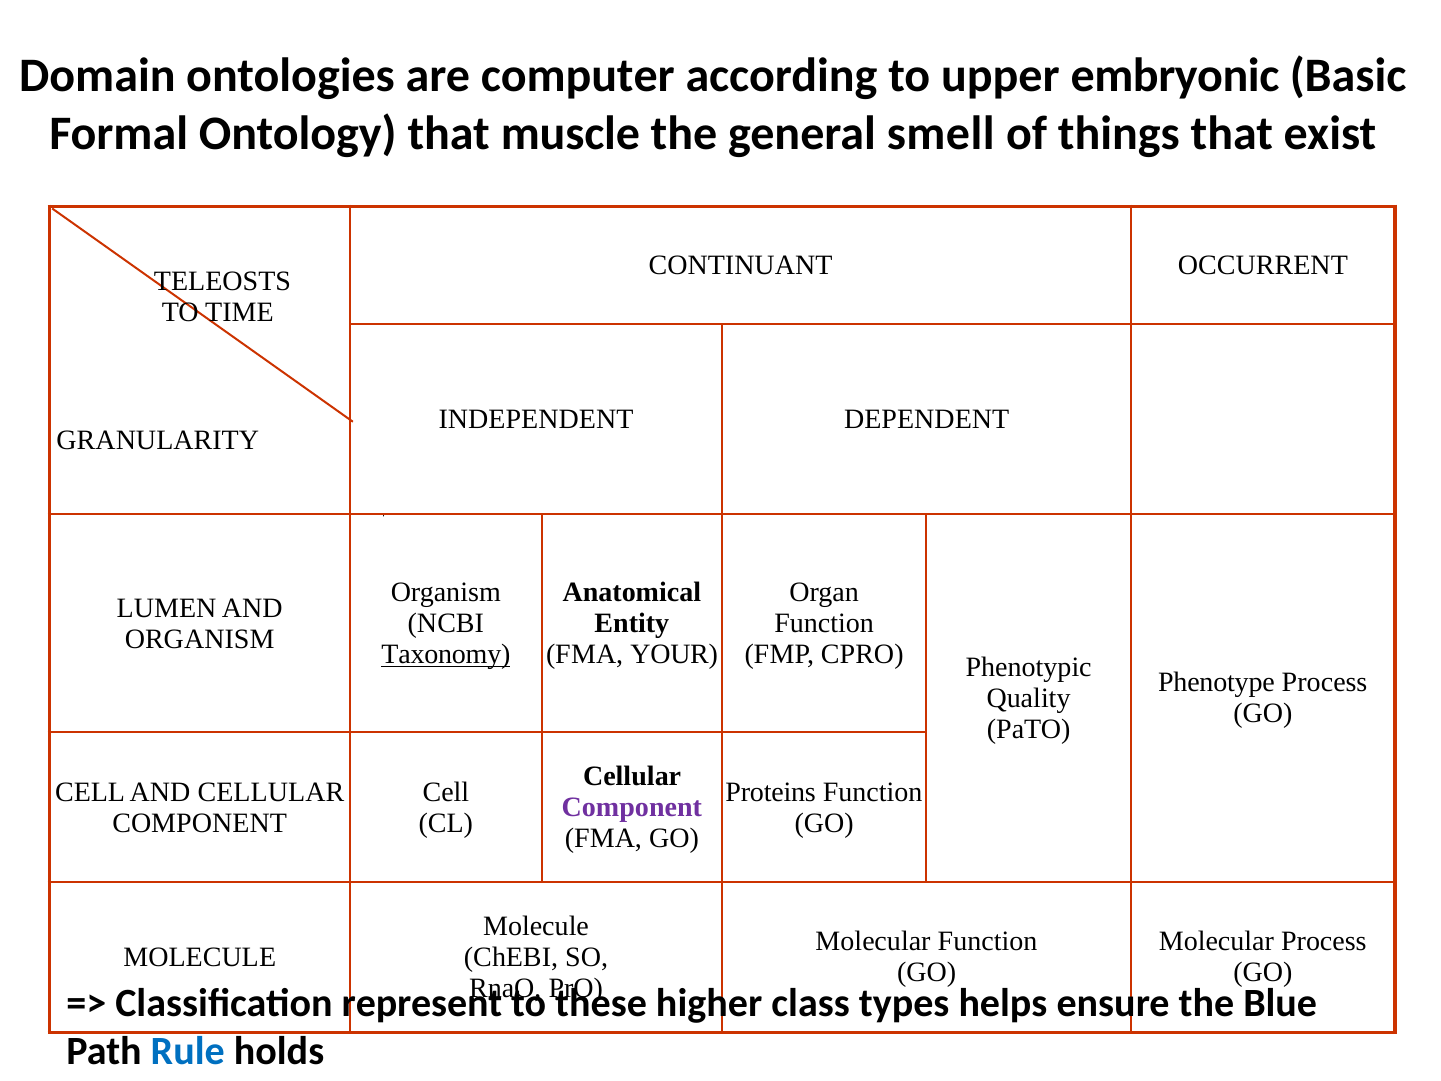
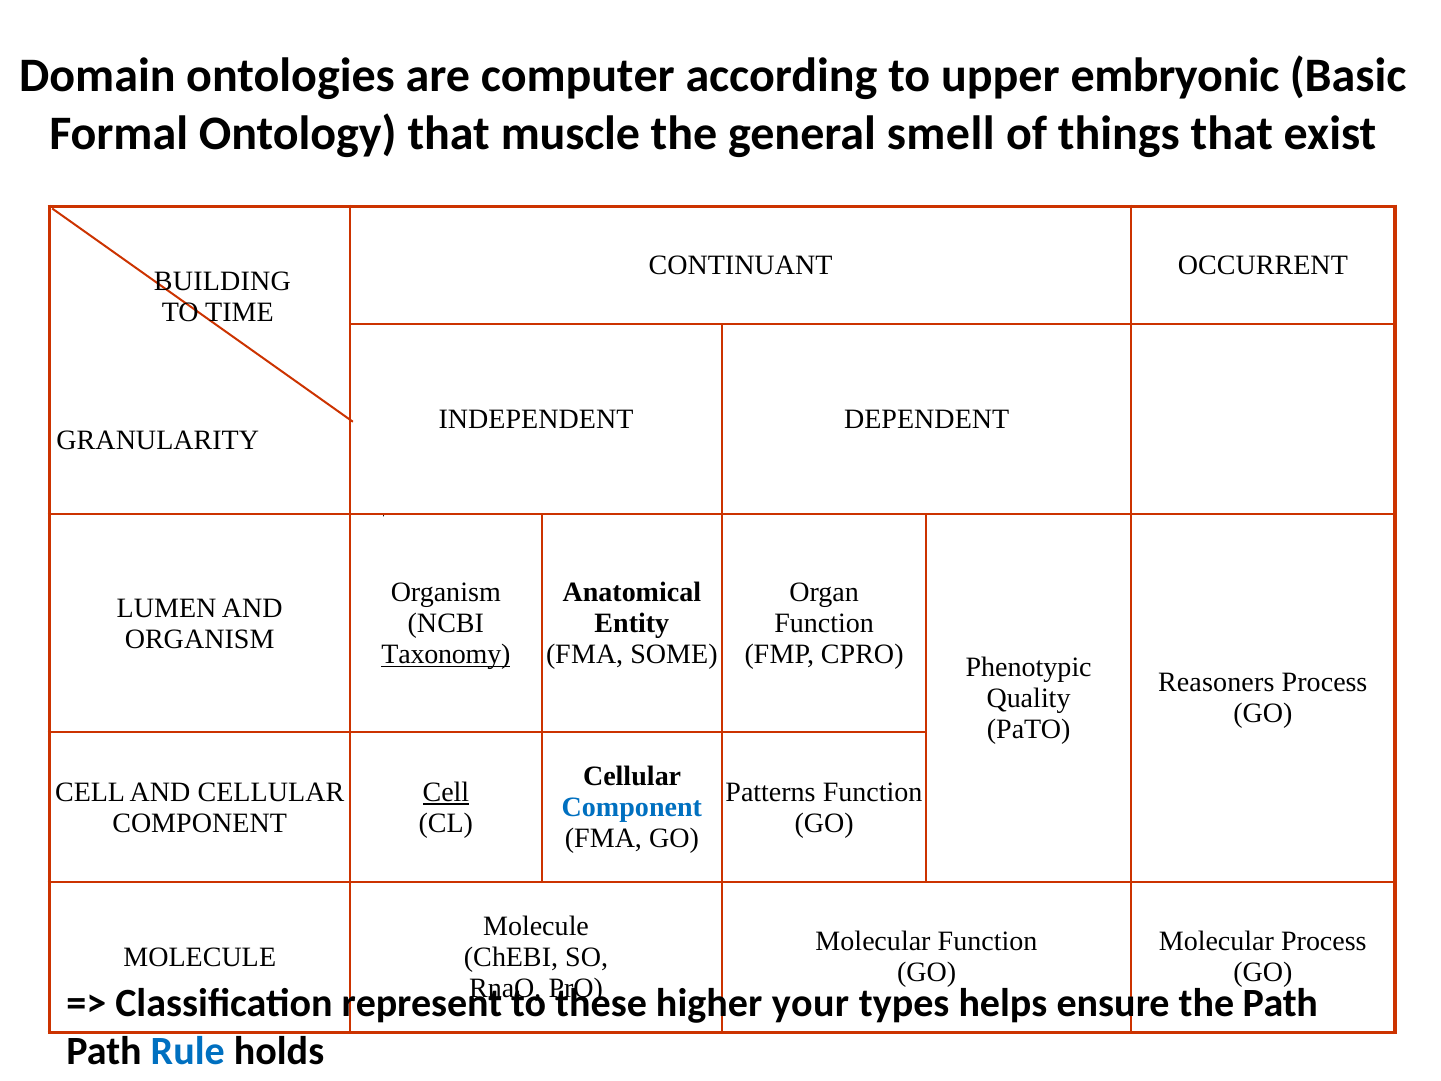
TELEOSTS: TELEOSTS -> BUILDING
YOUR: YOUR -> SOME
Phenotype: Phenotype -> Reasoners
Cell at (446, 792) underline: none -> present
Proteins: Proteins -> Patterns
Component at (632, 807) colour: purple -> blue
class: class -> your
the Blue: Blue -> Path
